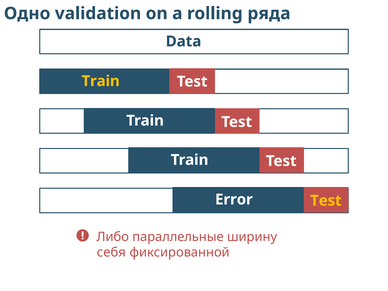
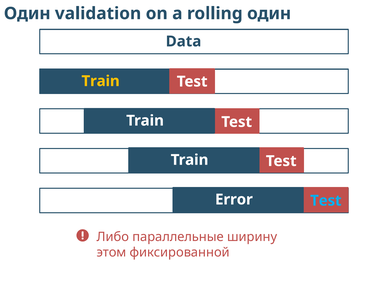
Одно at (27, 13): Одно -> Один
rolling ряда: ряда -> один
Test at (326, 201) colour: yellow -> light blue
себя: себя -> этом
